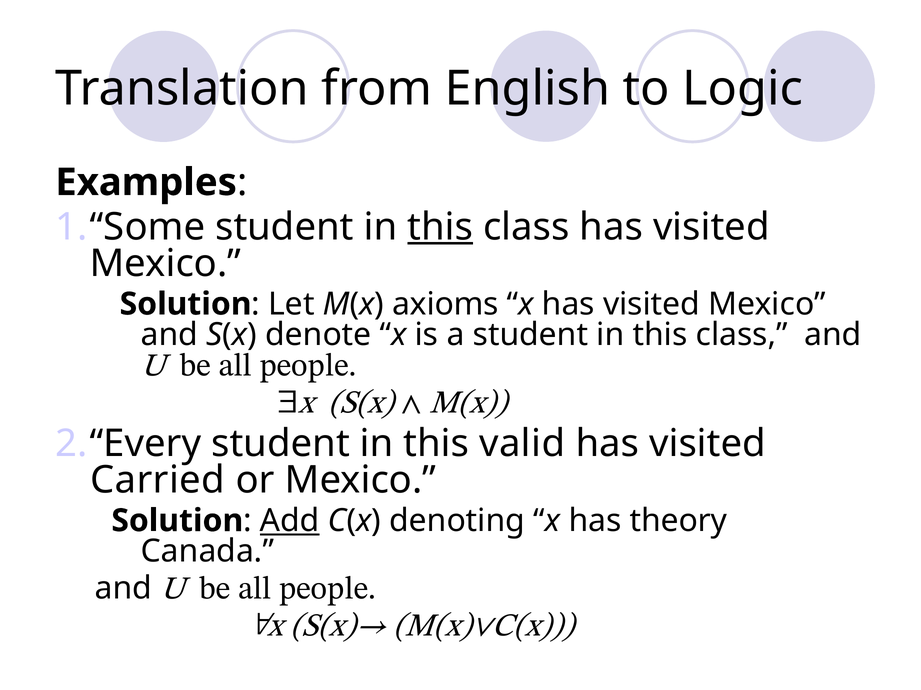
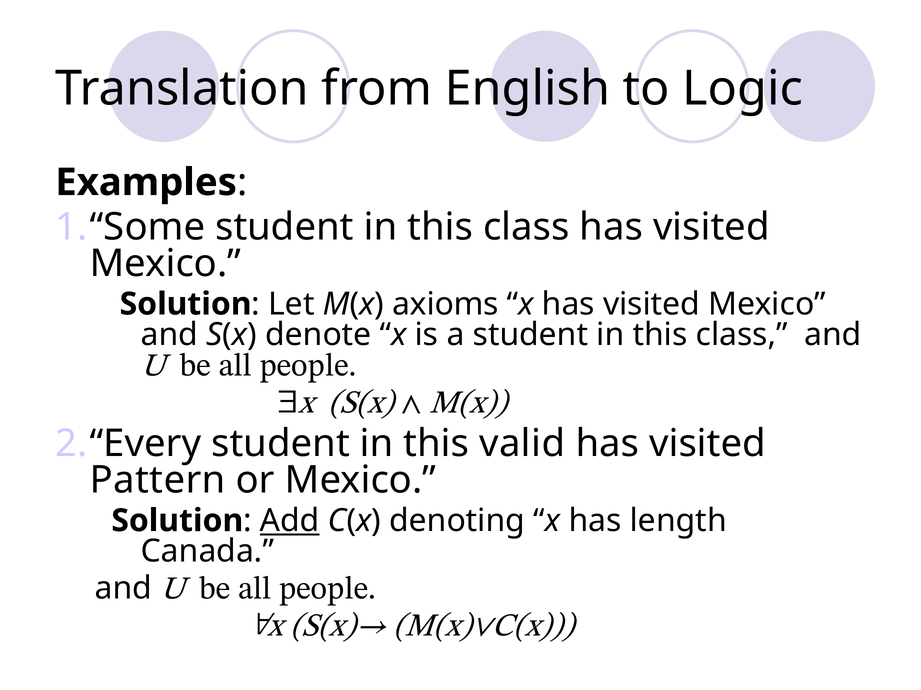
this at (440, 227) underline: present -> none
Carried: Carried -> Pattern
theory: theory -> length
